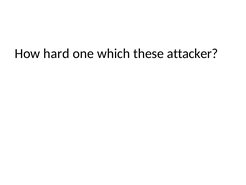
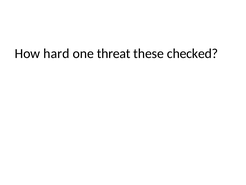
which: which -> threat
attacker: attacker -> checked
